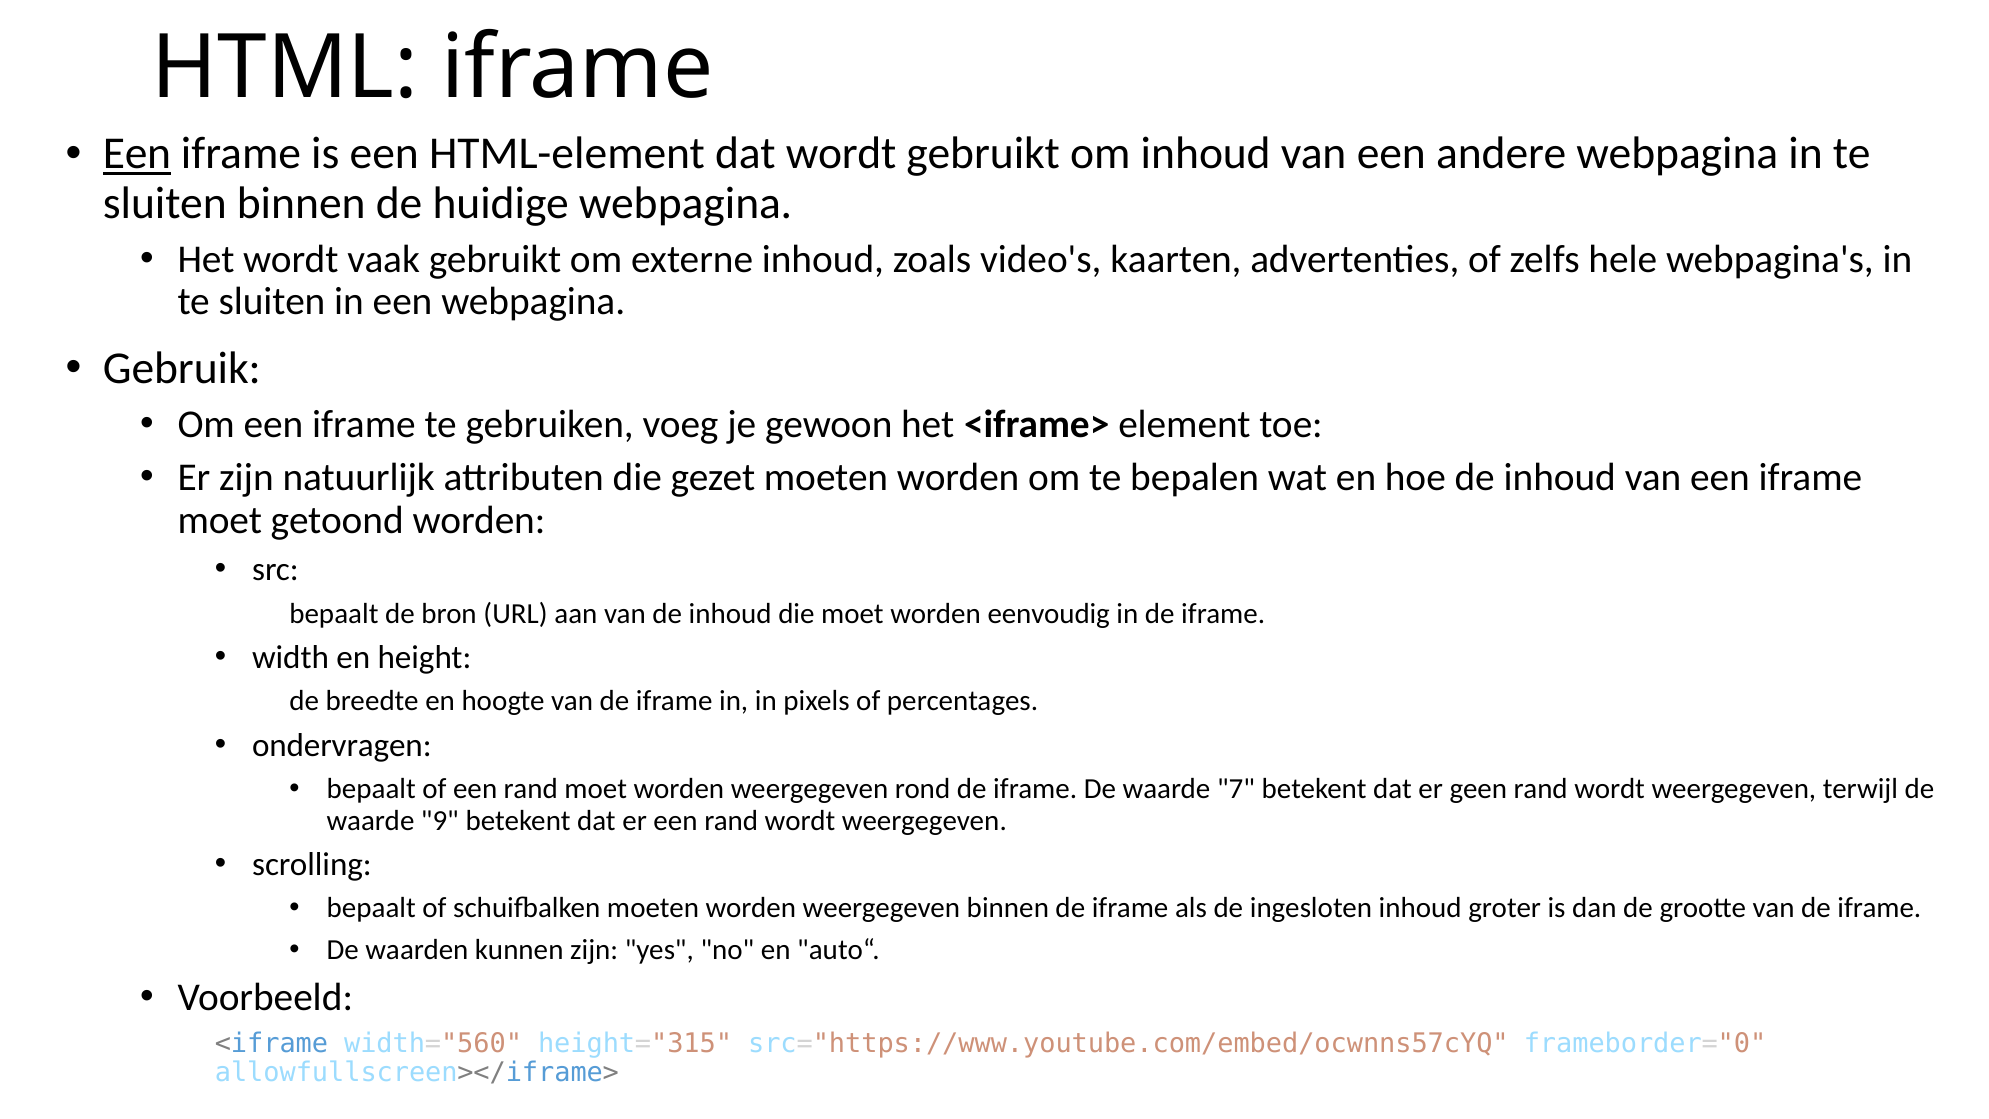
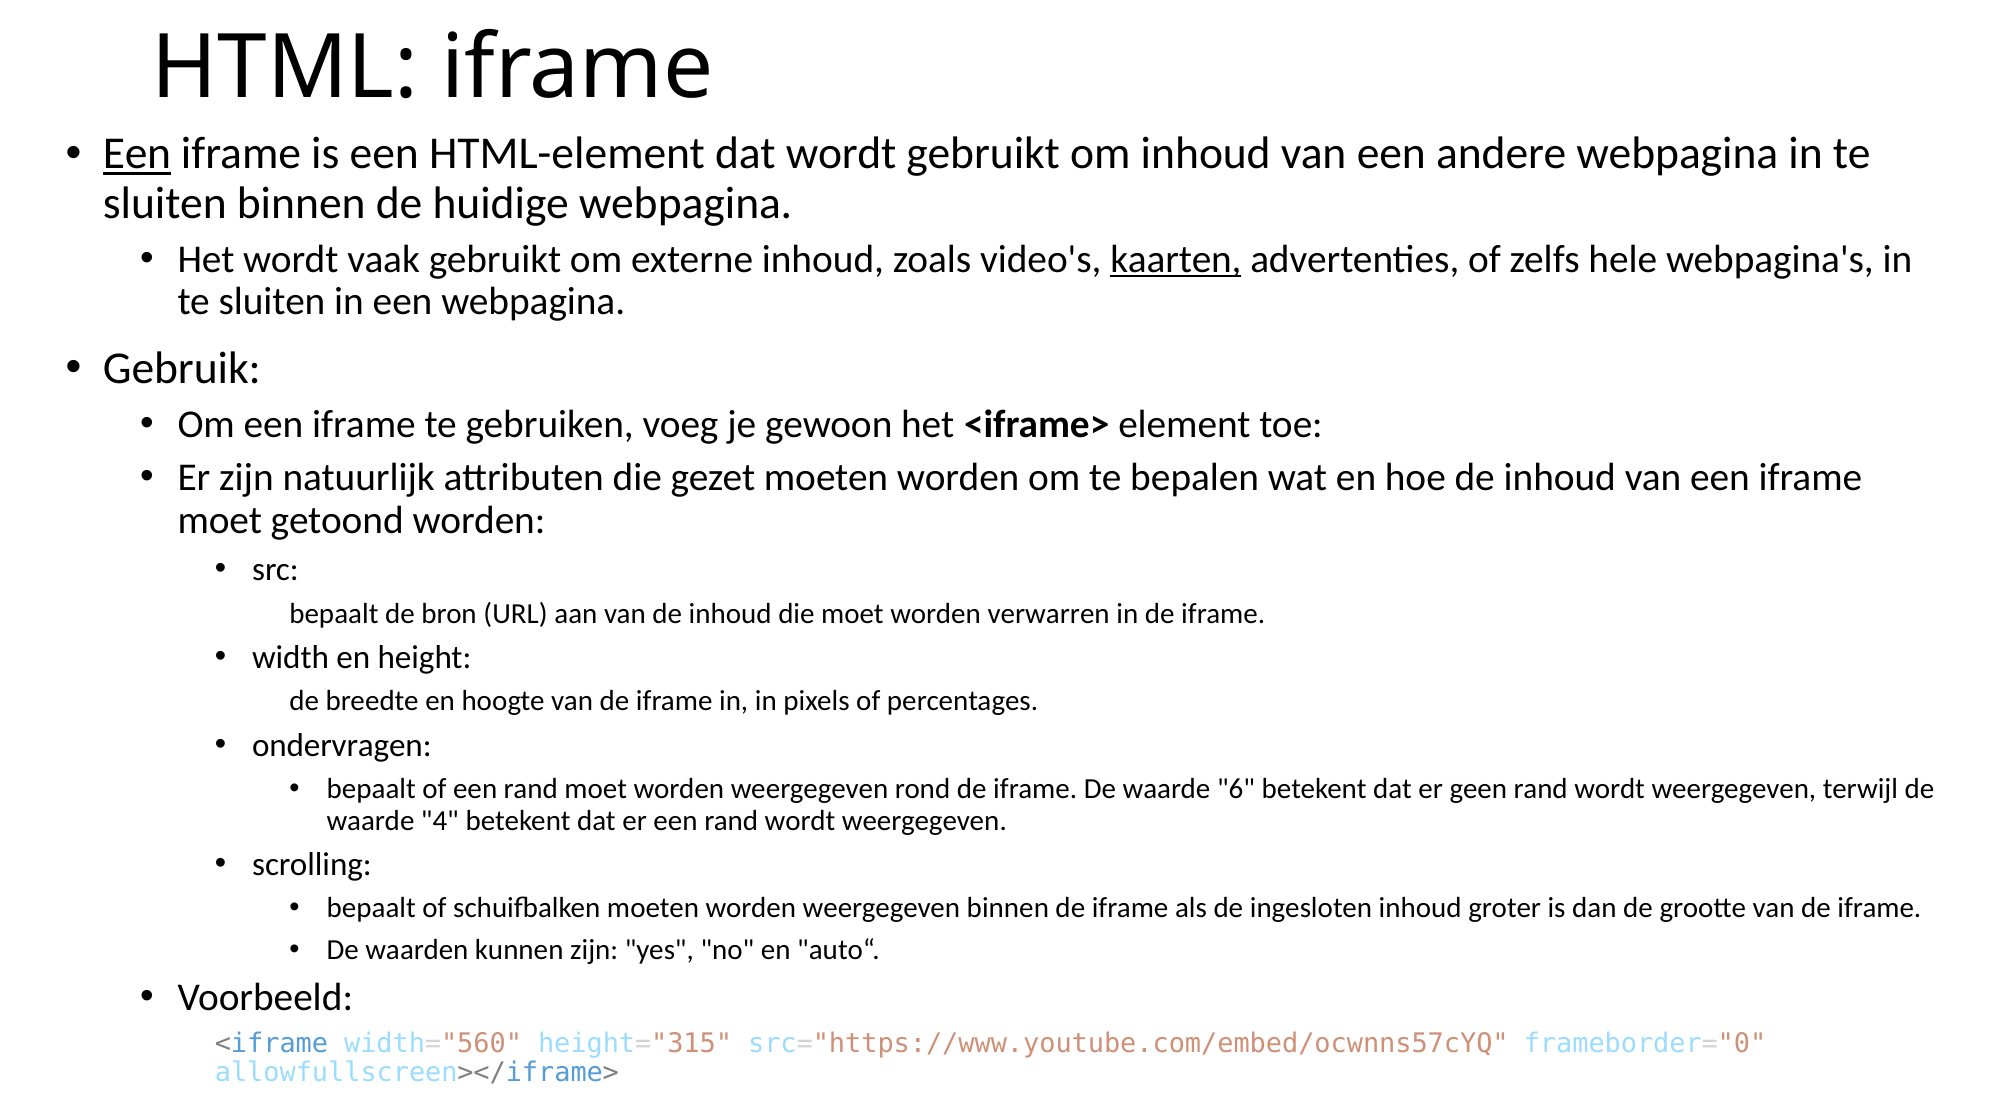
kaarten underline: none -> present
eenvoudig: eenvoudig -> verwarren
7: 7 -> 6
9: 9 -> 4
